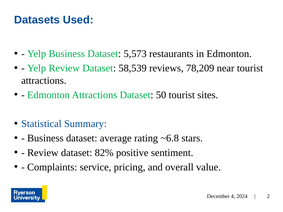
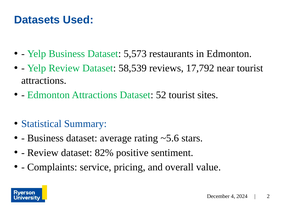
78,209: 78,209 -> 17,792
50: 50 -> 52
~6.8: ~6.8 -> ~5.6
